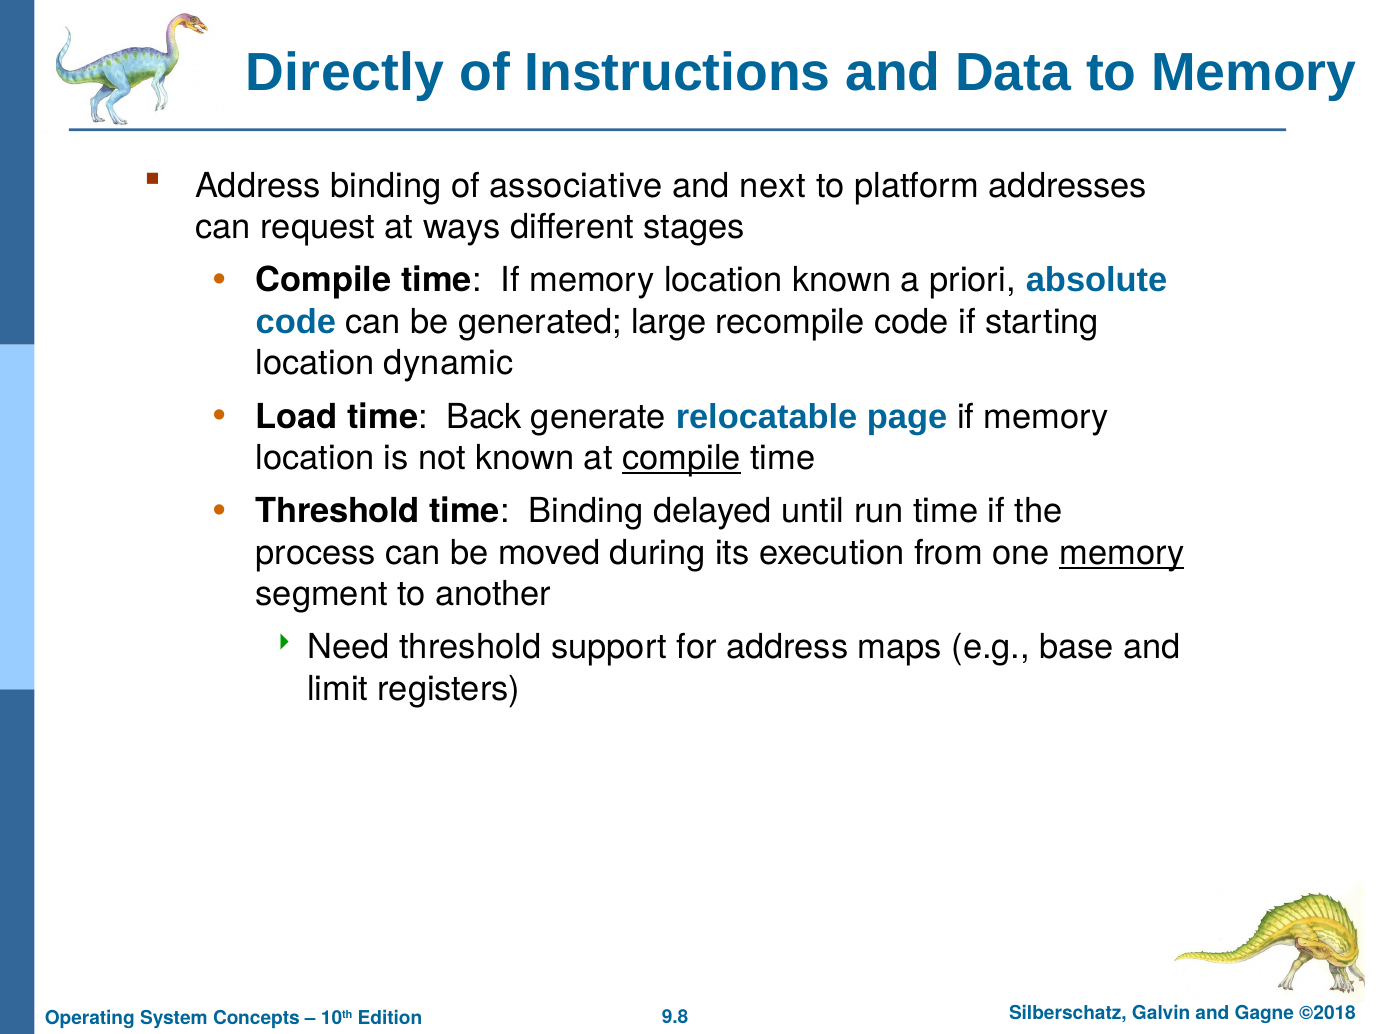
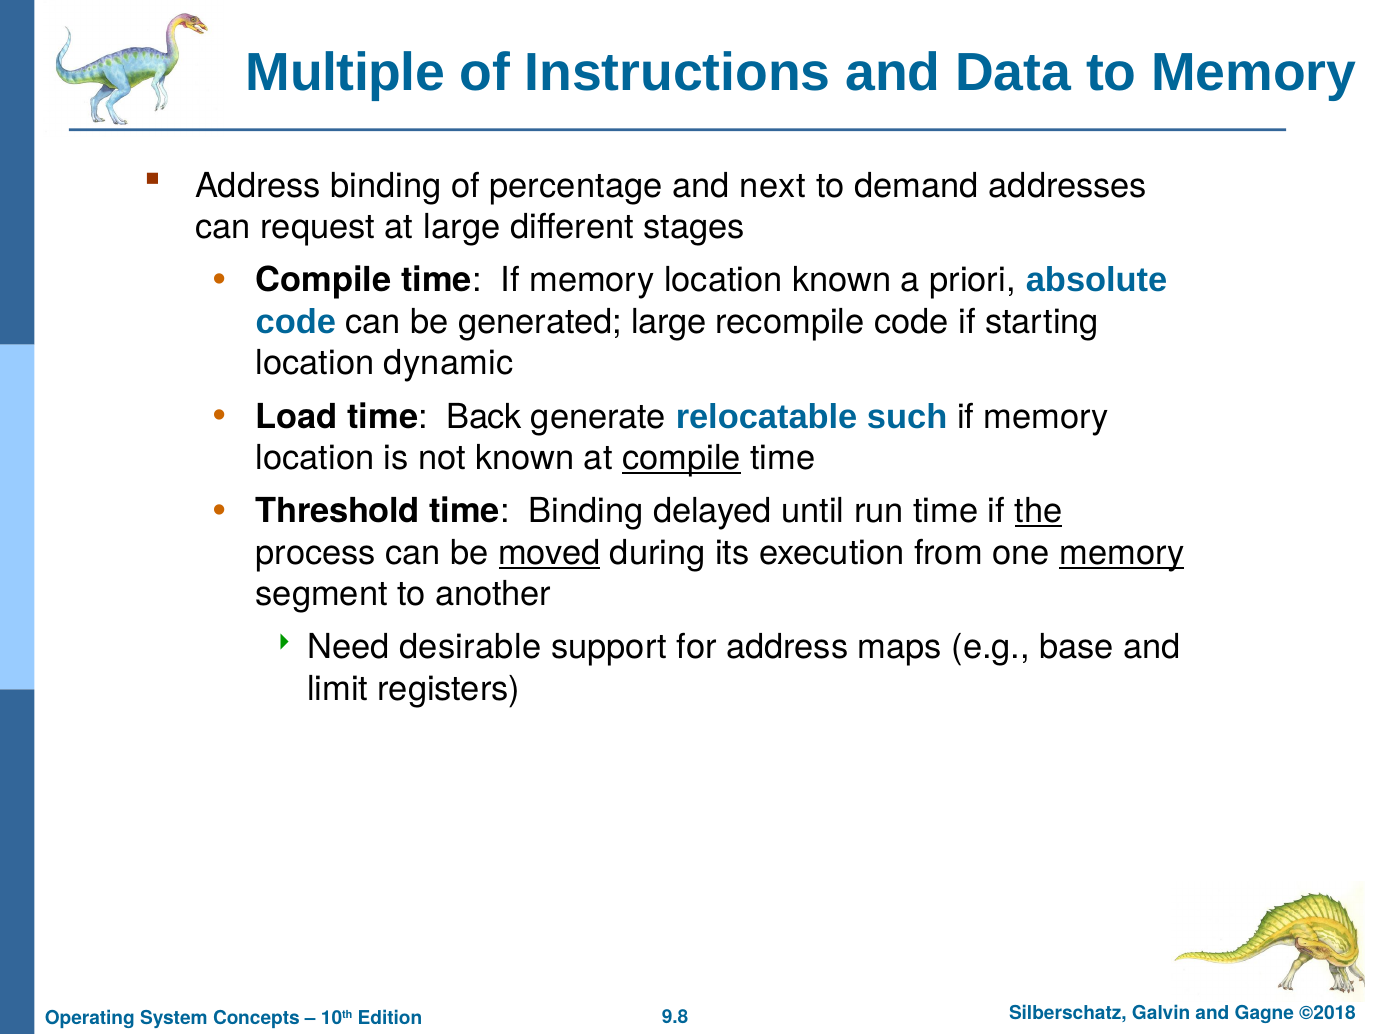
Directly: Directly -> Multiple
associative: associative -> percentage
platform: platform -> demand
at ways: ways -> large
page: page -> such
the underline: none -> present
moved underline: none -> present
Need threshold: threshold -> desirable
